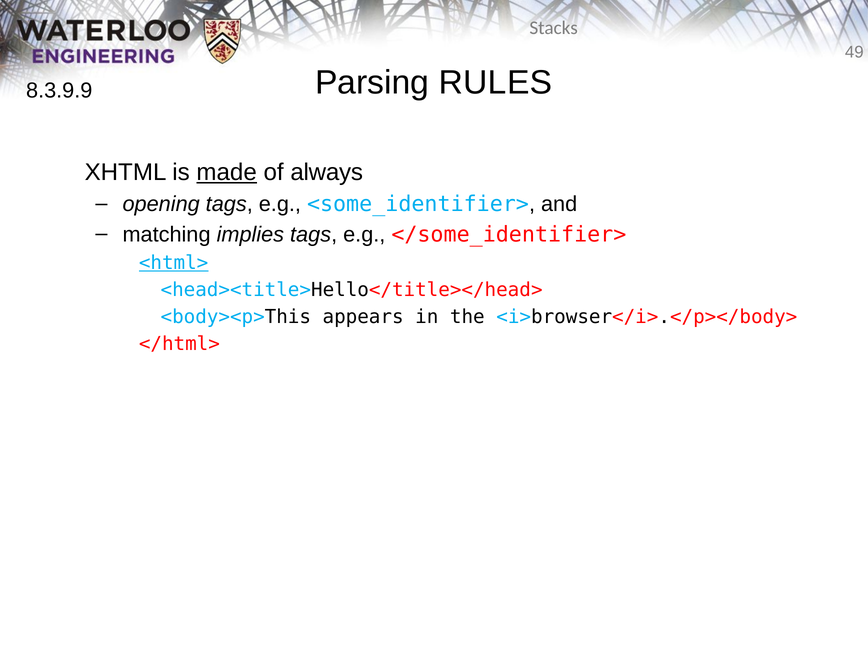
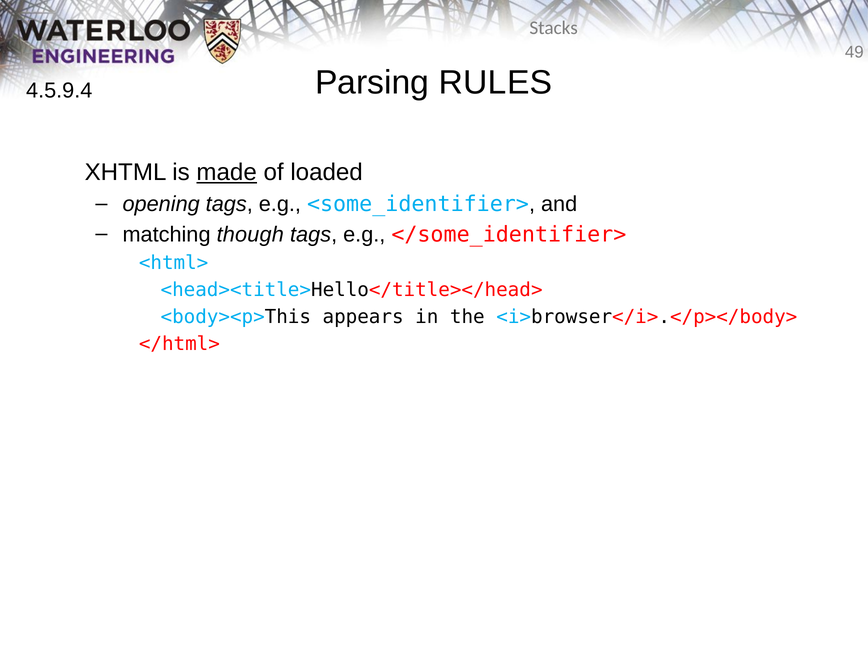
8.3.9.9: 8.3.9.9 -> 4.5.9.4
always: always -> loaded
implies: implies -> though
<html> underline: present -> none
